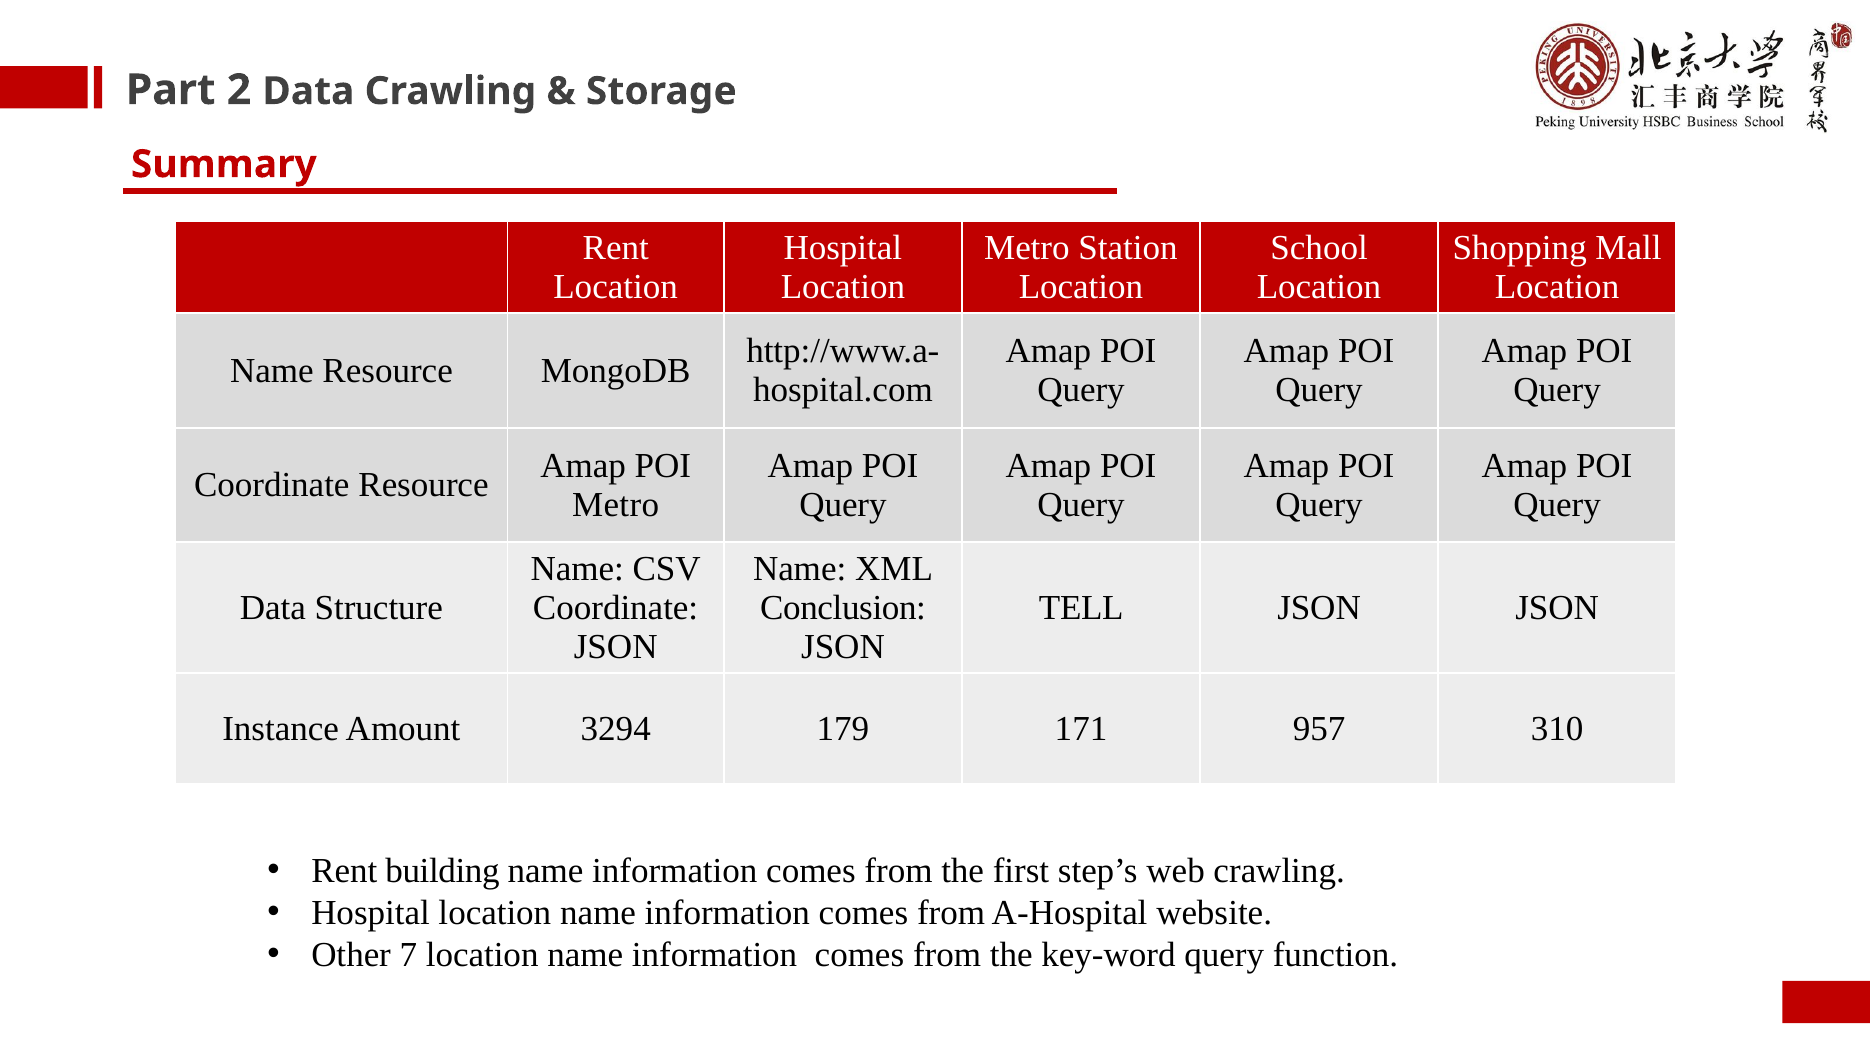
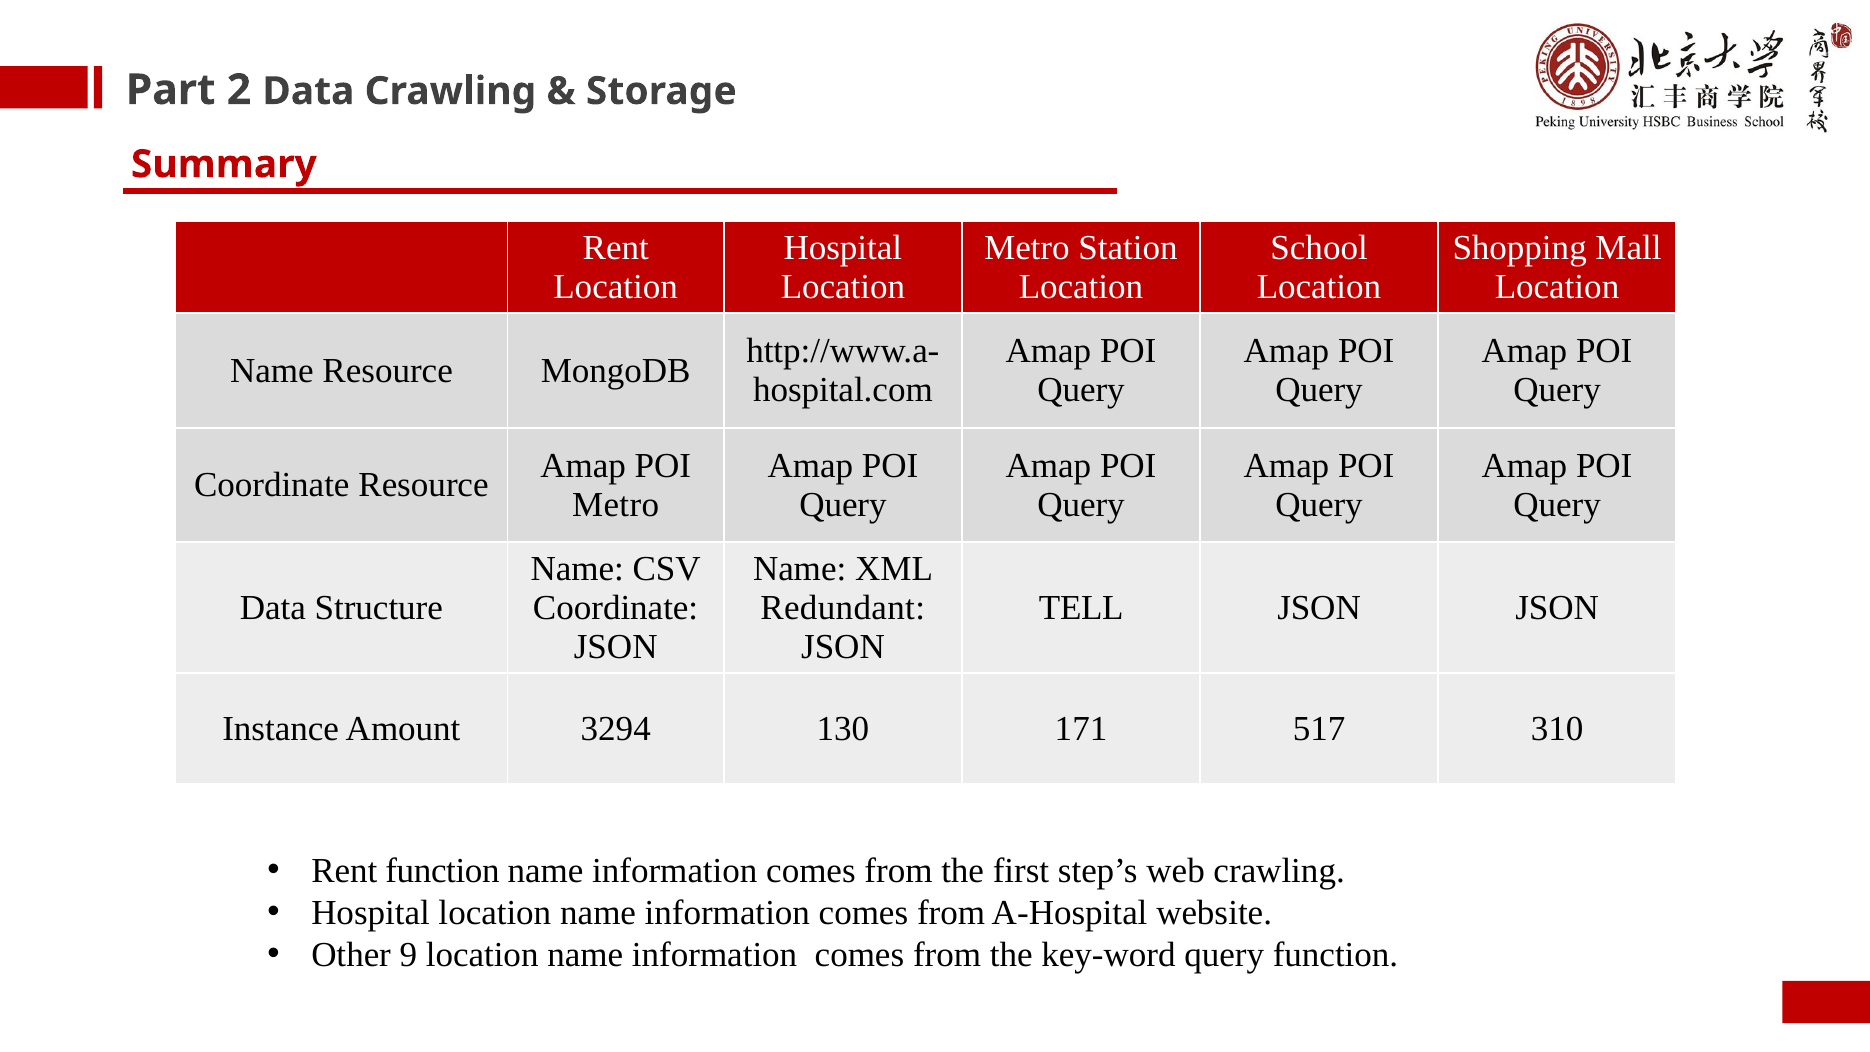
Conclusion: Conclusion -> Redundant
179: 179 -> 130
957: 957 -> 517
Rent building: building -> function
7: 7 -> 9
